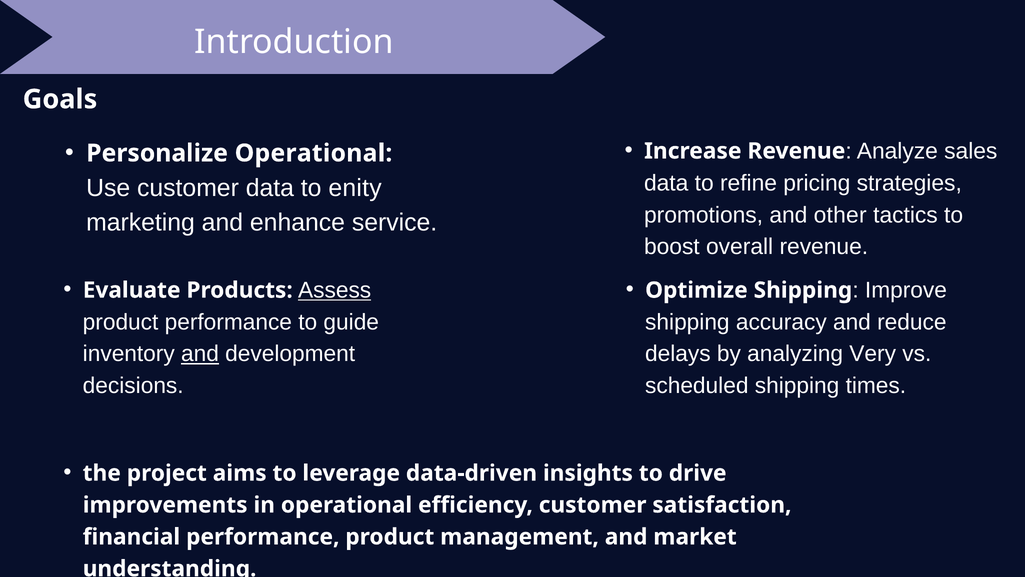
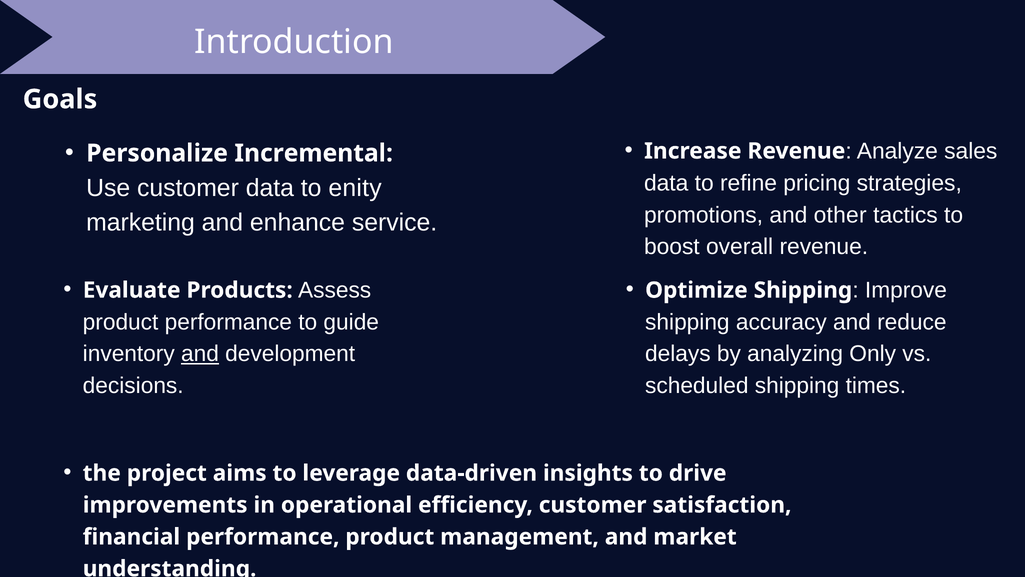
Personalize Operational: Operational -> Incremental
Assess underline: present -> none
Very: Very -> Only
